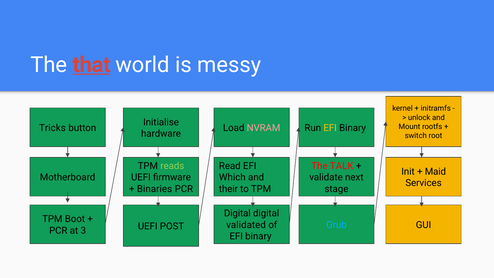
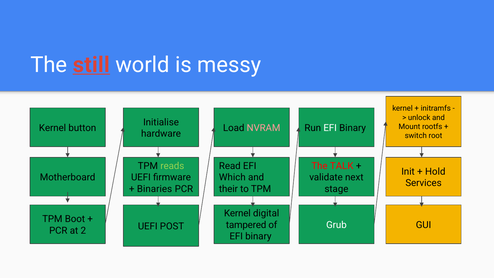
that: that -> still
Tricks at (52, 128): Tricks -> Kernel
EFI at (330, 128) colour: yellow -> white
Maid: Maid -> Hold
Digital at (237, 213): Digital -> Kernel
validated: validated -> tampered
Grub colour: light blue -> white
3: 3 -> 2
